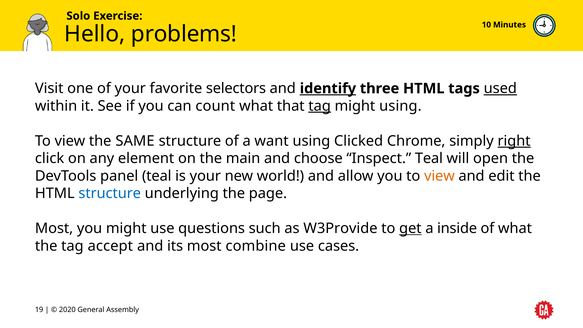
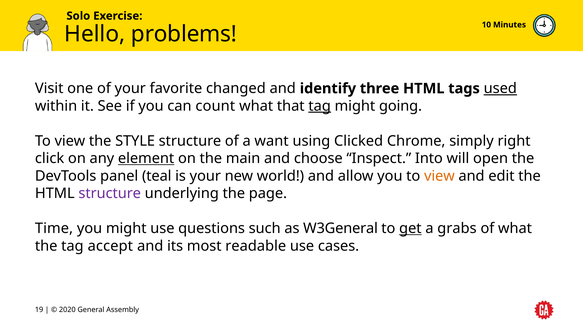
selectors: selectors -> changed
identify underline: present -> none
might using: using -> going
SAME: SAME -> STYLE
right underline: present -> none
element underline: none -> present
Inspect Teal: Teal -> Into
structure at (110, 193) colour: blue -> purple
Most at (54, 228): Most -> Time
W3Provide: W3Provide -> W3General
inside: inside -> grabs
combine: combine -> readable
